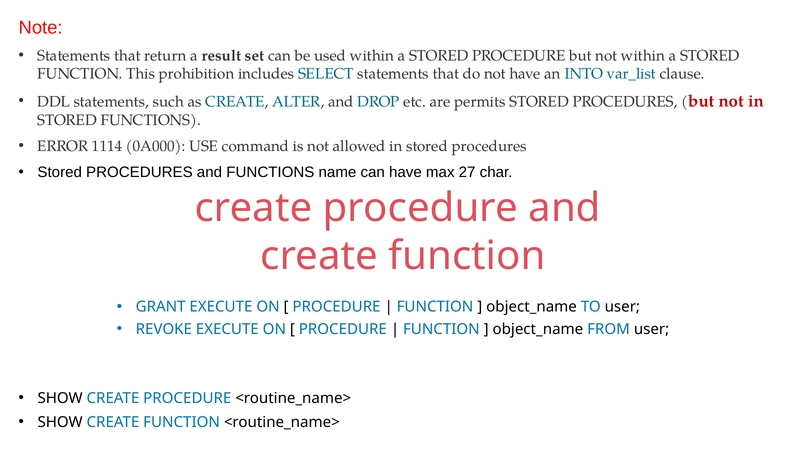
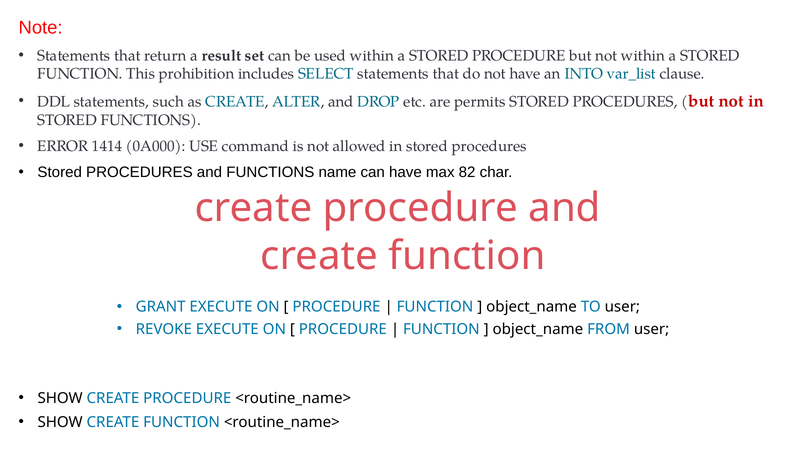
1114: 1114 -> 1414
27: 27 -> 82
